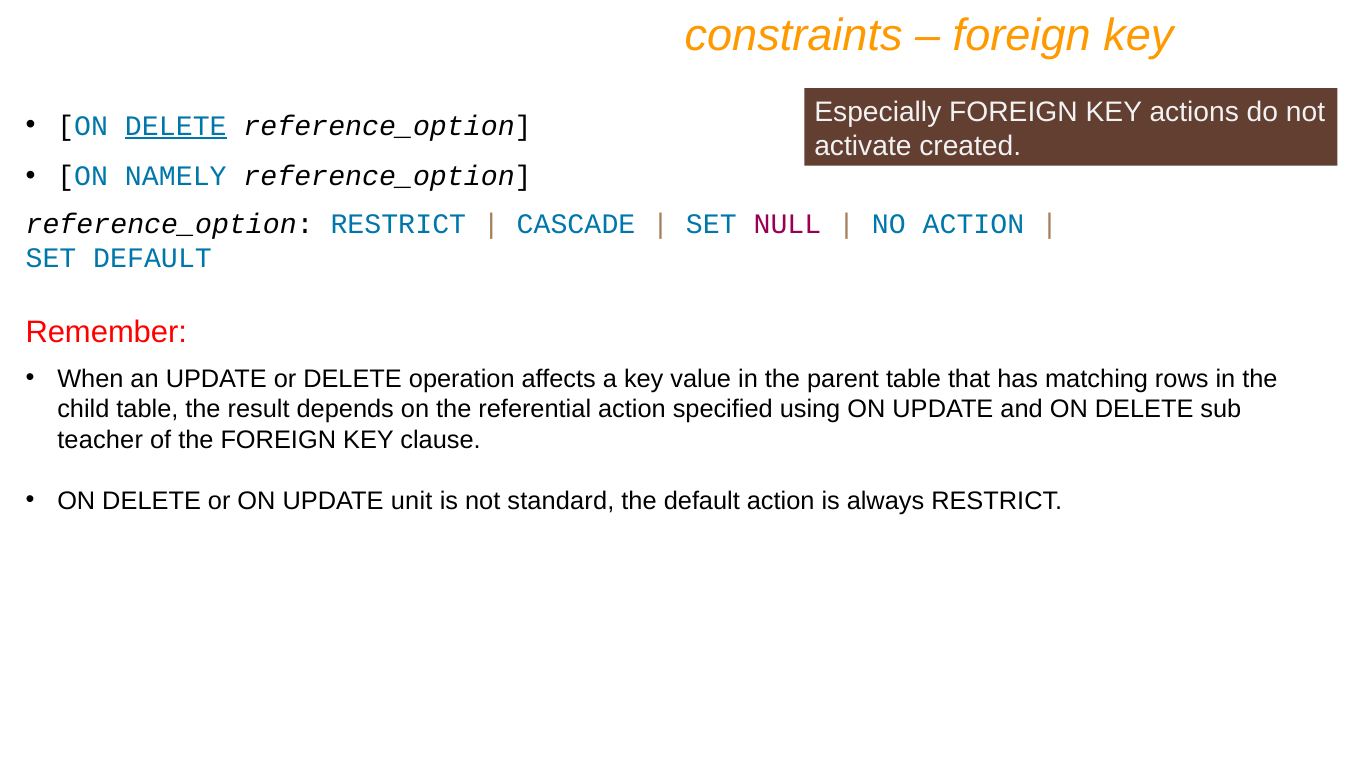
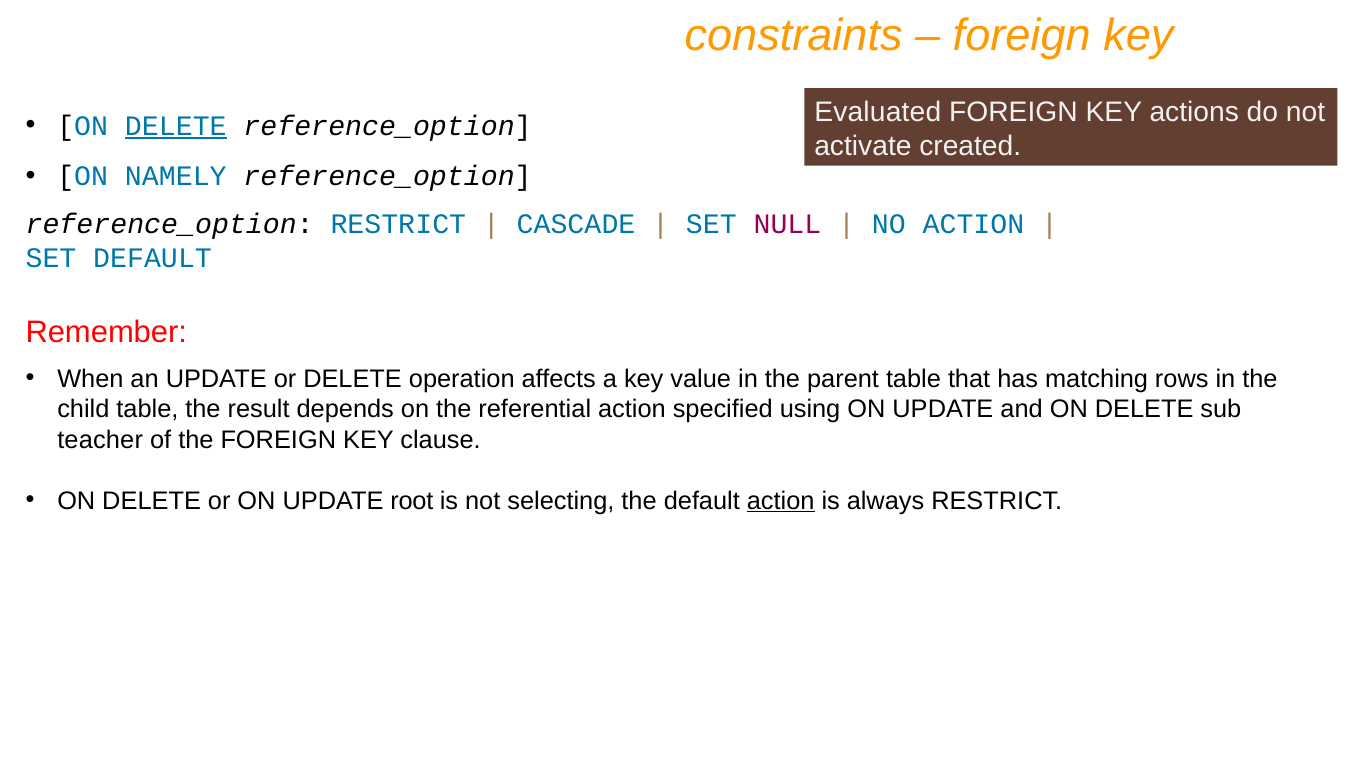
Especially: Especially -> Evaluated
unit: unit -> root
standard: standard -> selecting
action at (781, 501) underline: none -> present
